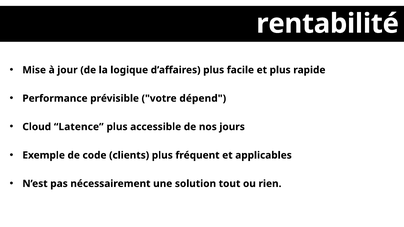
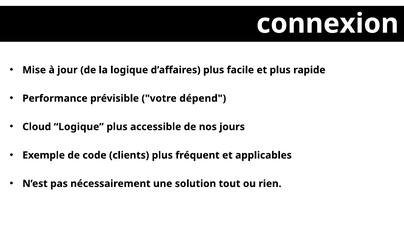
rentabilité: rentabilité -> connexion
Cloud Latence: Latence -> Logique
